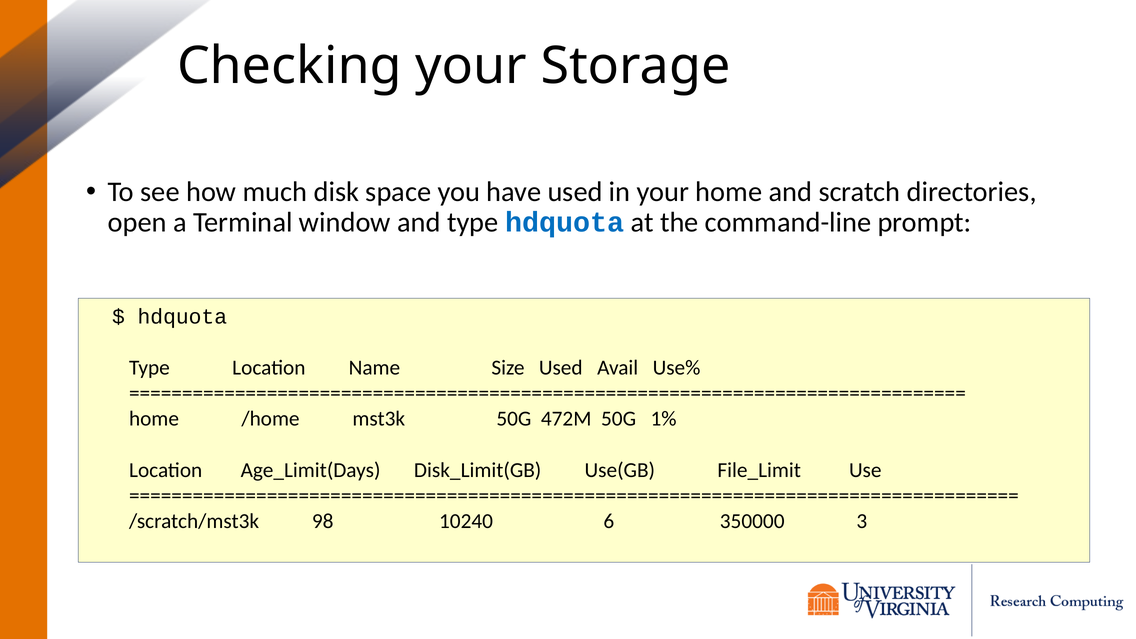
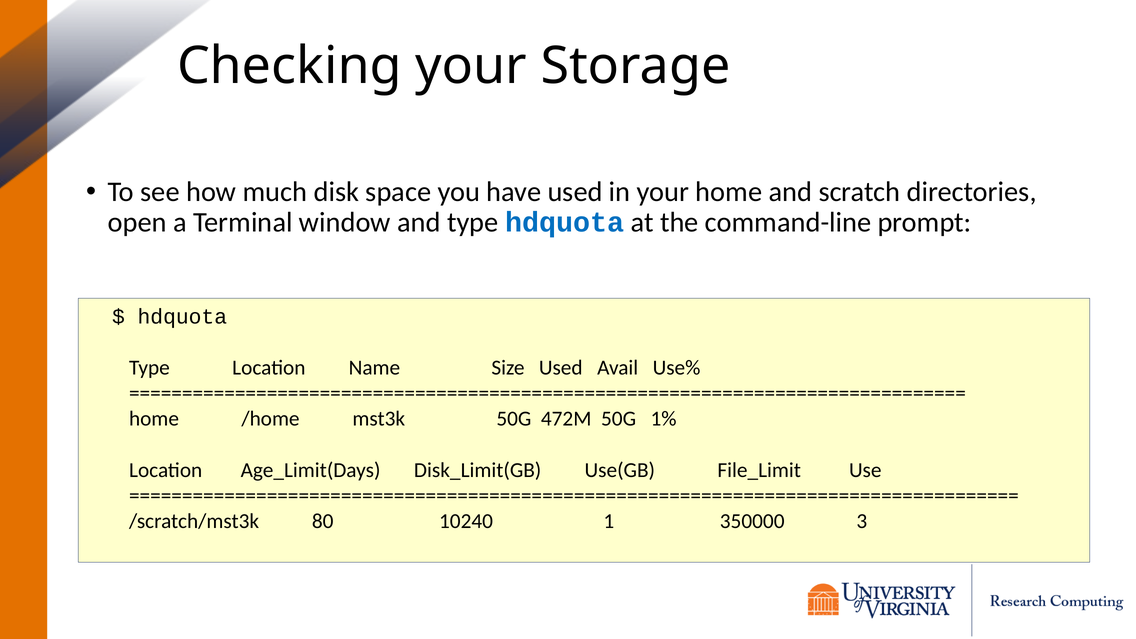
98: 98 -> 80
6: 6 -> 1
